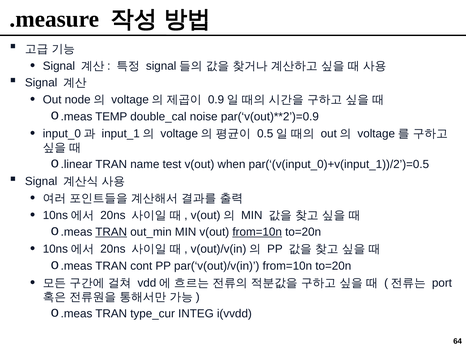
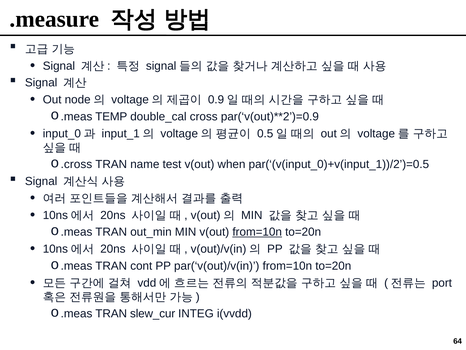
noise: noise -> cross
.linear: .linear -> .cross
TRAN at (111, 232) underline: present -> none
type_cur: type_cur -> slew_cur
